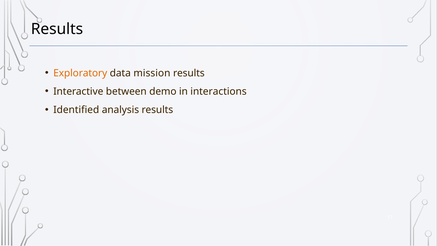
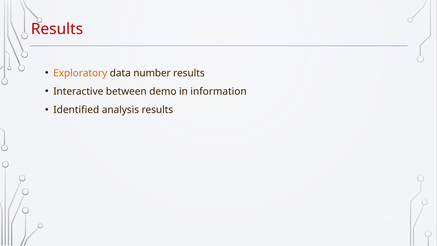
Results at (57, 29) colour: black -> red
mission: mission -> number
interactions: interactions -> information
